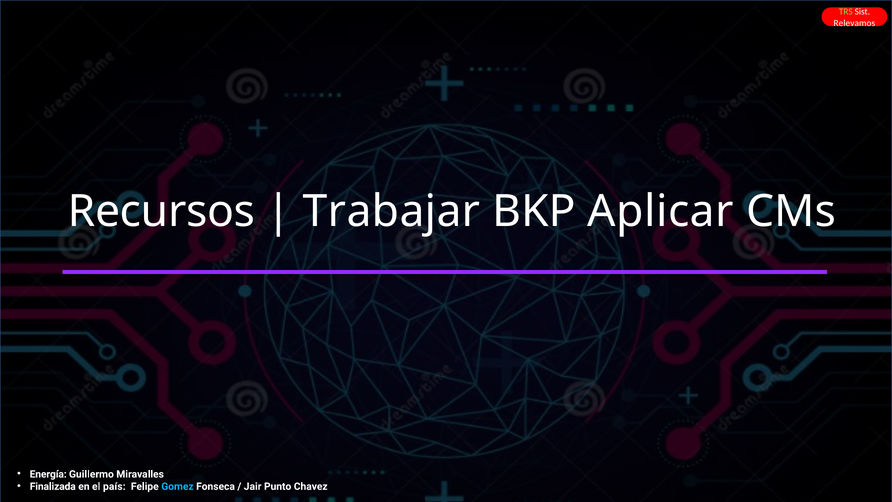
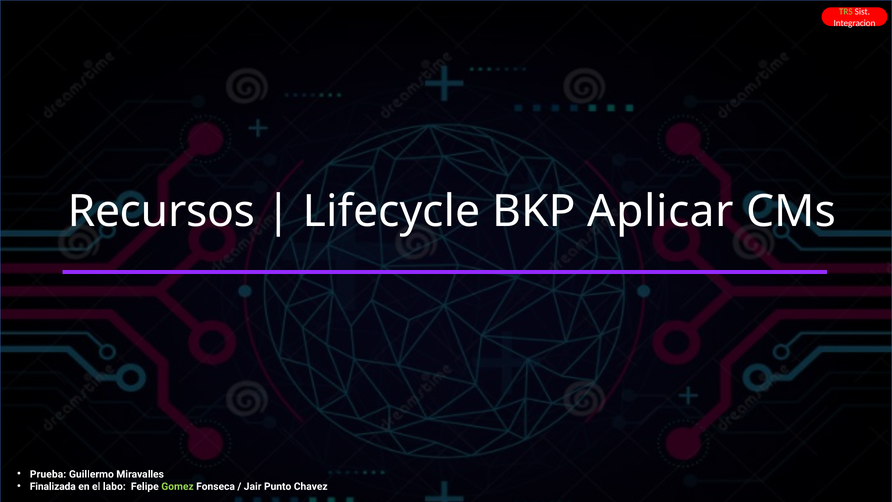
Relevamos: Relevamos -> Integracion
Trabajar: Trabajar -> Lifecycle
Energía: Energía -> Prueba
país: país -> labo
Gomez colour: light blue -> light green
